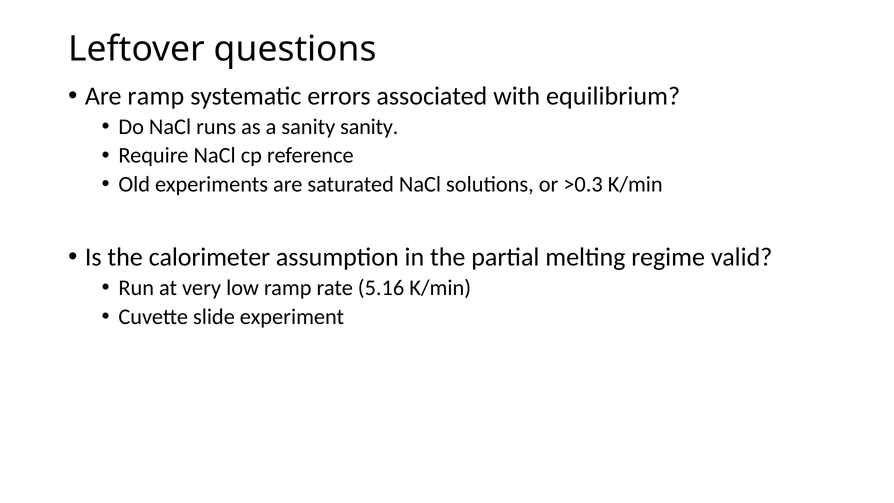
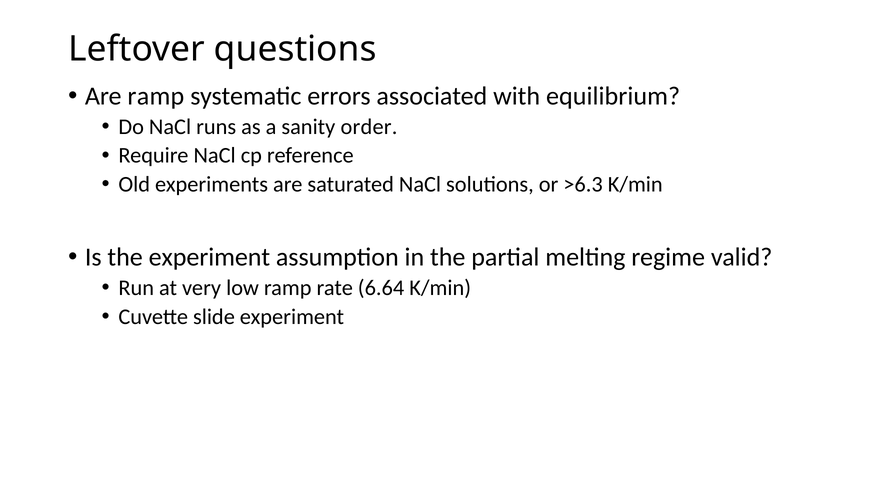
sanity sanity: sanity -> order
>0.3: >0.3 -> >6.3
the calorimeter: calorimeter -> experiment
5.16: 5.16 -> 6.64
